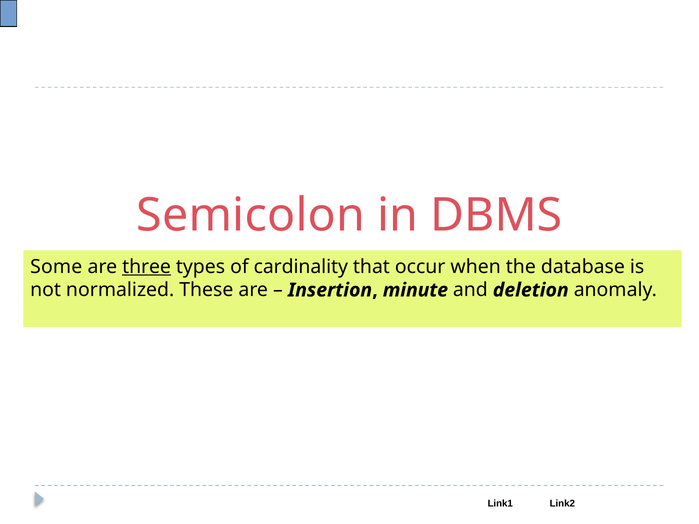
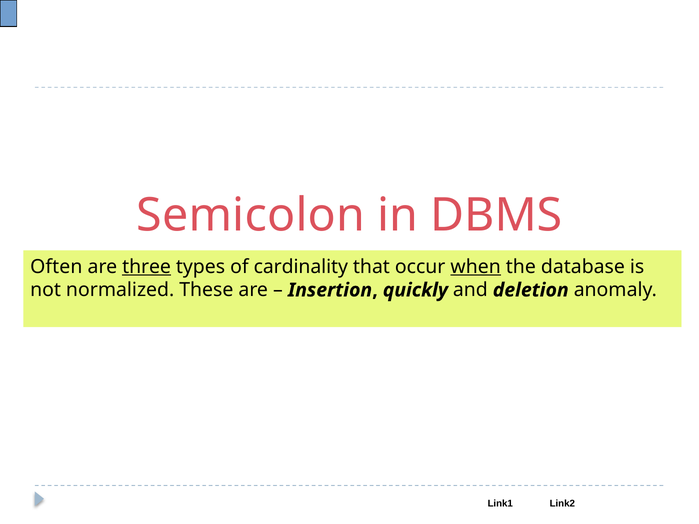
Some: Some -> Often
when underline: none -> present
minute: minute -> quickly
